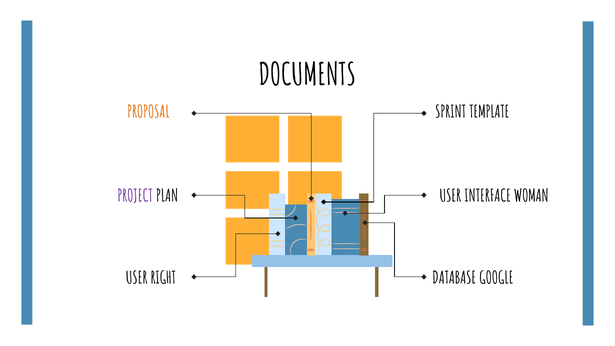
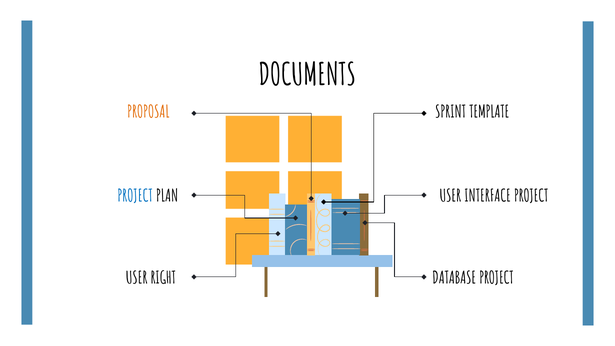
PROJECT at (135, 196) colour: purple -> blue
INTERFACE WOMAN: WOMAN -> PROJECT
DATABASE GOOGLE: GOOGLE -> PROJECT
